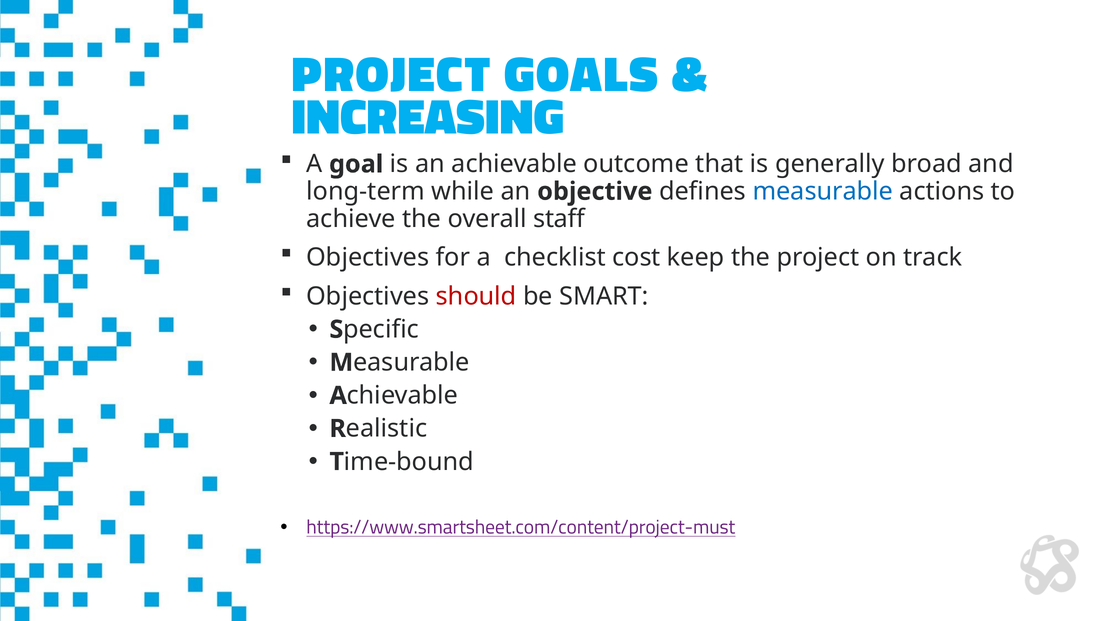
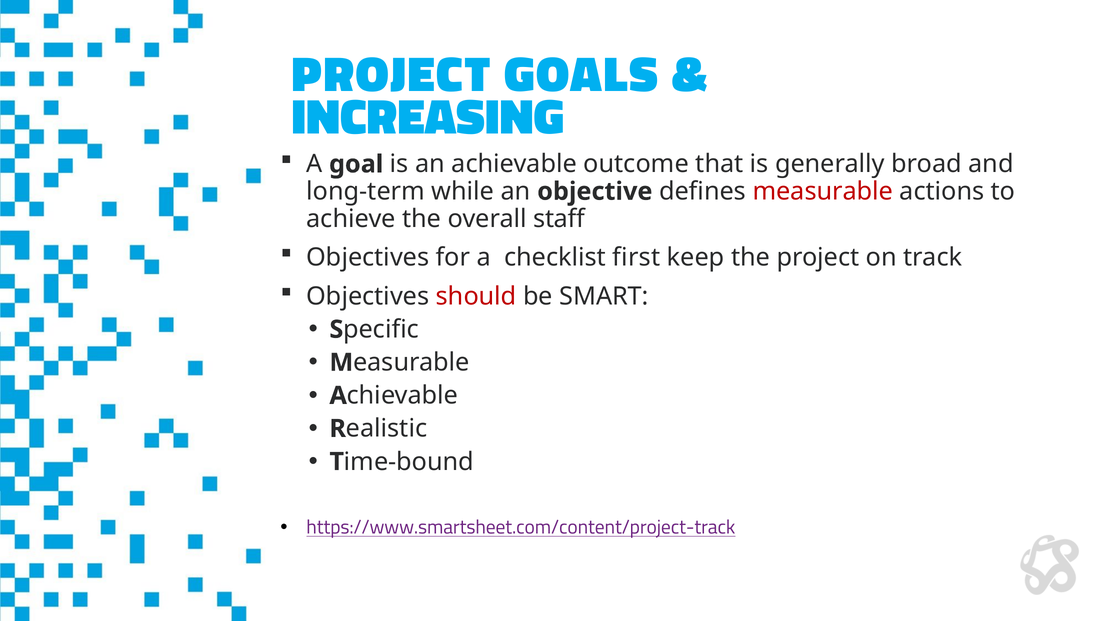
measurable colour: blue -> red
cost: cost -> first
https://www.smartsheet.com/content/project-must: https://www.smartsheet.com/content/project-must -> https://www.smartsheet.com/content/project-track
